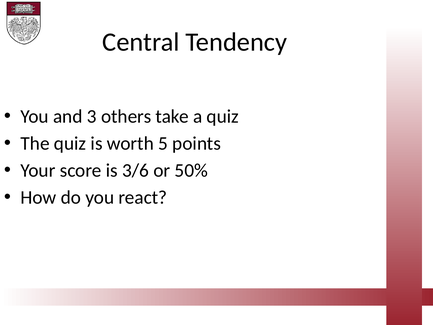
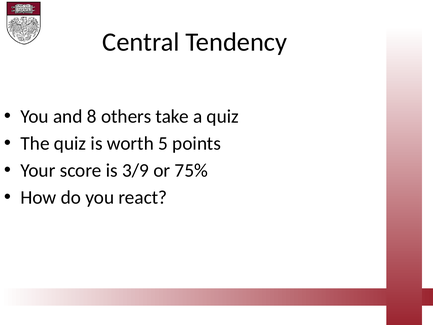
3: 3 -> 8
3/6: 3/6 -> 3/9
50%: 50% -> 75%
